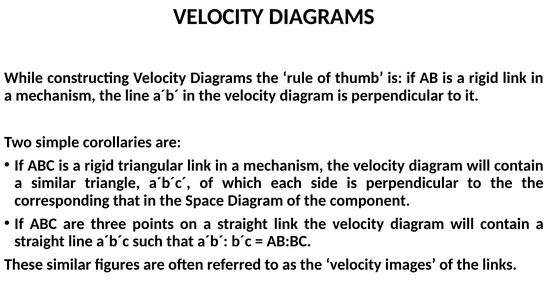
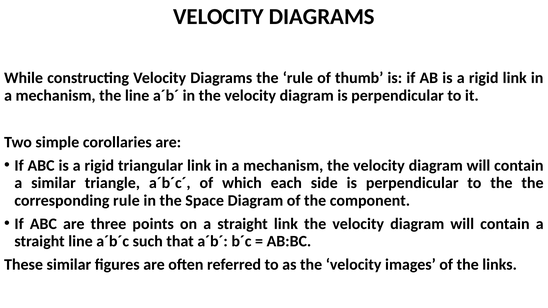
corresponding that: that -> rule
